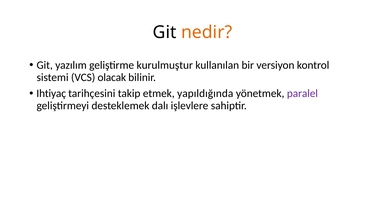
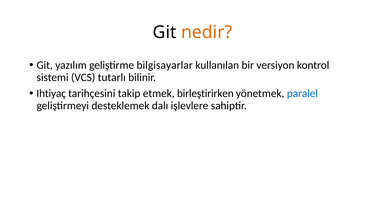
kurulmuştur: kurulmuştur -> bilgisayarlar
olacak: olacak -> tutarlı
yapıldığında: yapıldığında -> birleştirirken
paralel colour: purple -> blue
